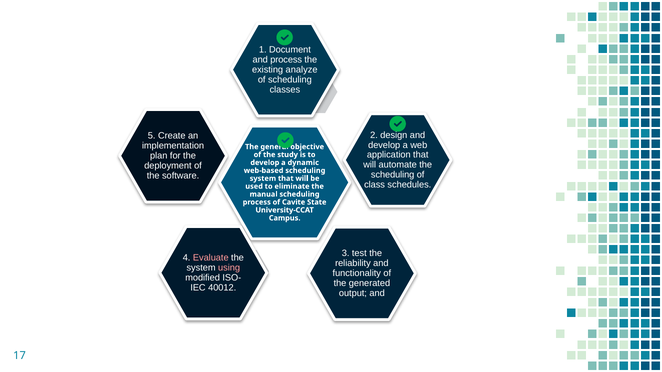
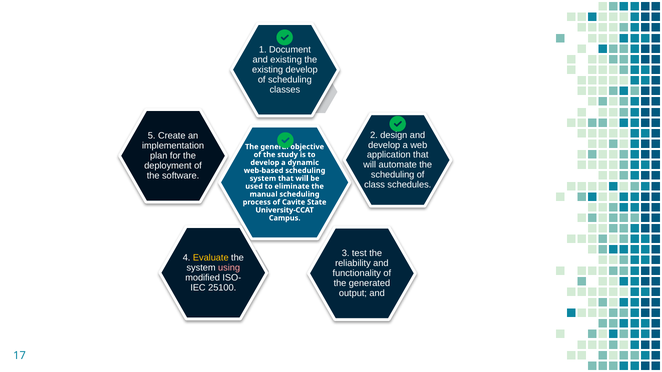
and process: process -> existing
existing analyze: analyze -> develop
Evaluate colour: pink -> yellow
40012: 40012 -> 25100
